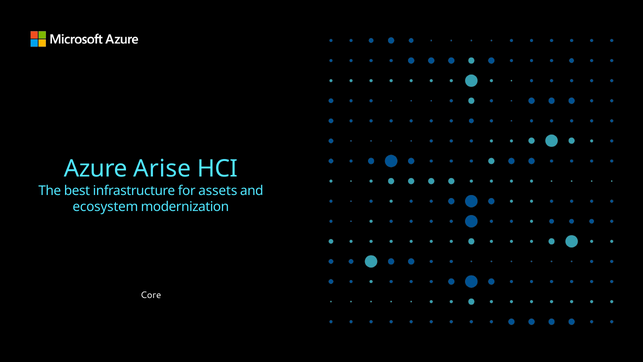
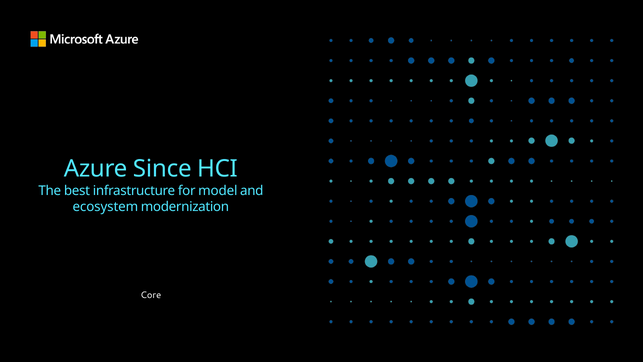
Arise: Arise -> Since
assets: assets -> model
